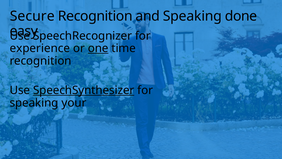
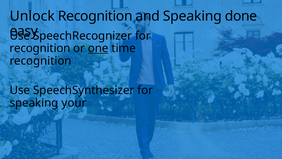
Secure: Secure -> Unlock
experience at (40, 48): experience -> recognition
SpeechSynthesizer underline: present -> none
